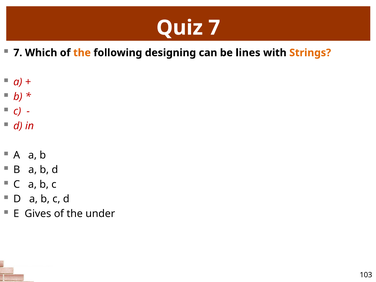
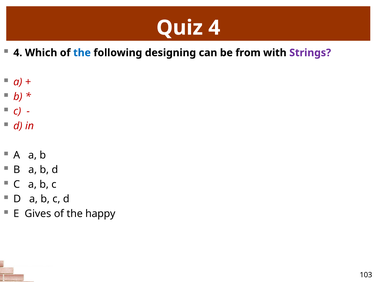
Quiz 7: 7 -> 4
7 at (18, 53): 7 -> 4
the at (82, 53) colour: orange -> blue
lines: lines -> from
Strings colour: orange -> purple
under: under -> happy
